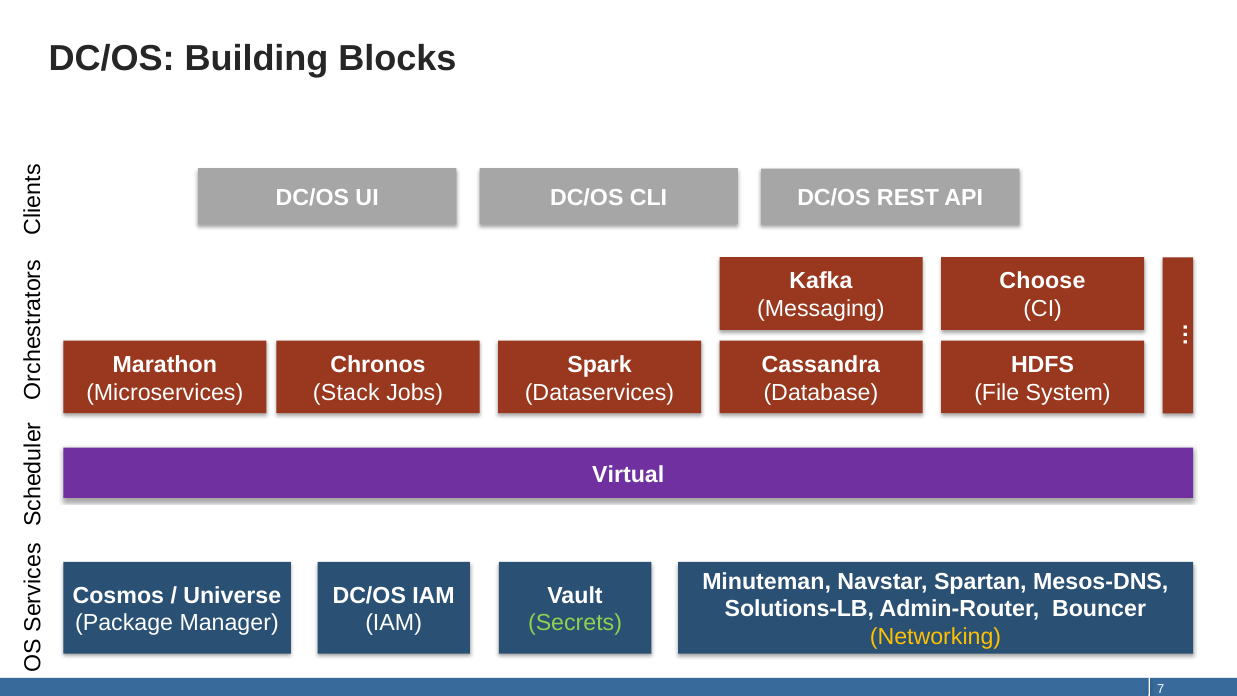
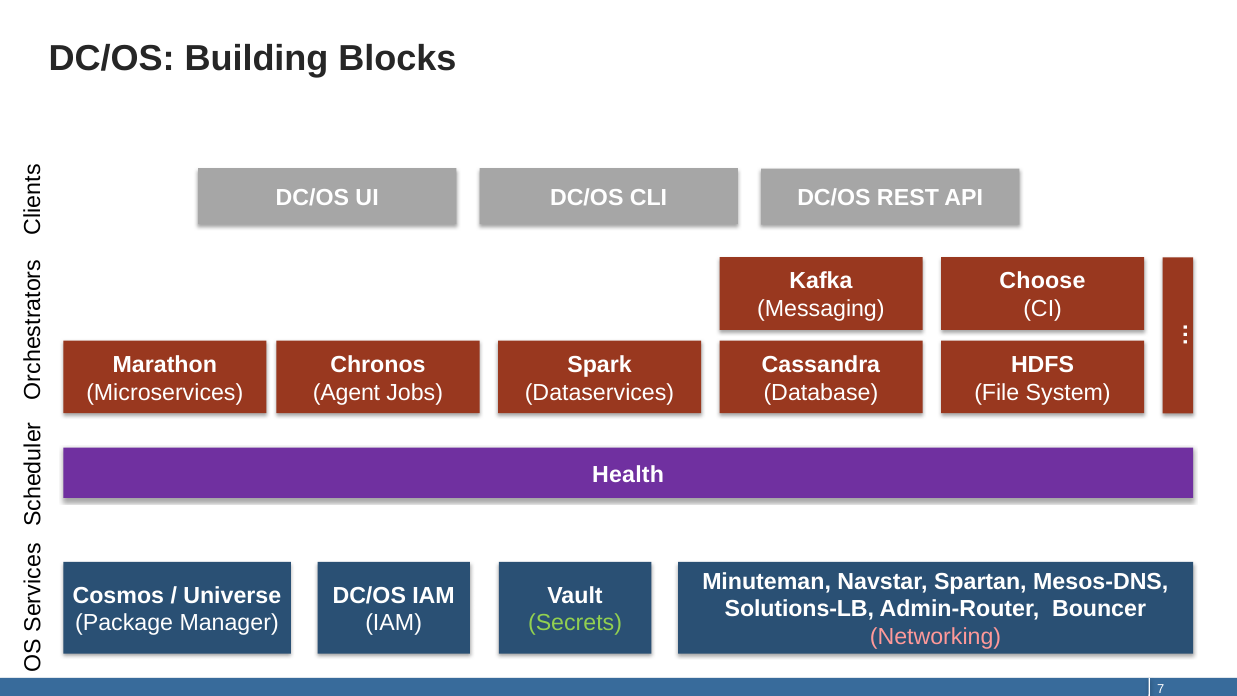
Stack: Stack -> Agent
Virtual: Virtual -> Health
Networking colour: yellow -> pink
